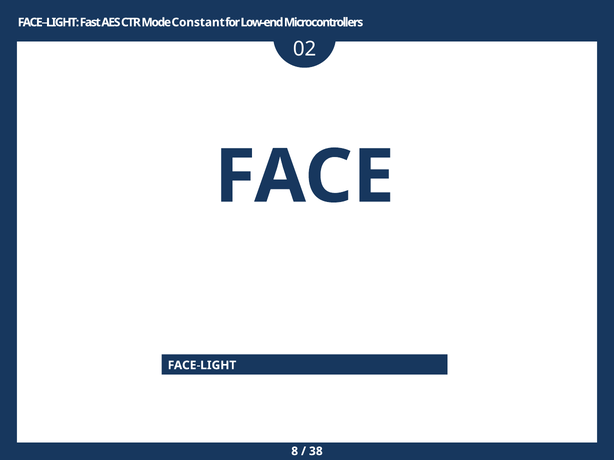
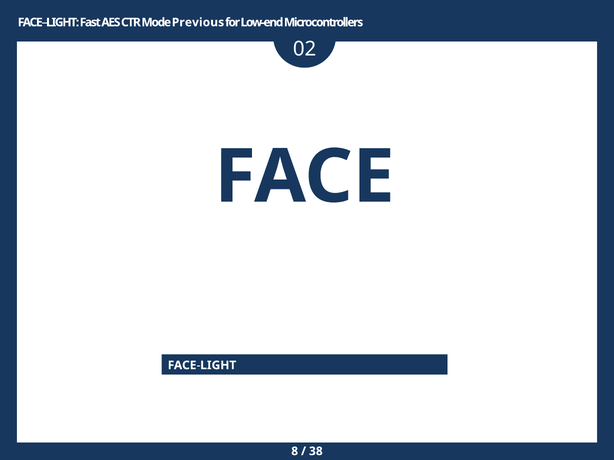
Constant: Constant -> Previous
